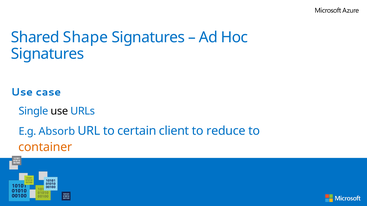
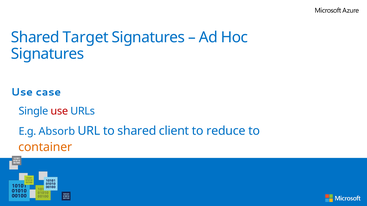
Shape: Shape -> Target
use at (59, 111) colour: black -> red
to certain: certain -> shared
